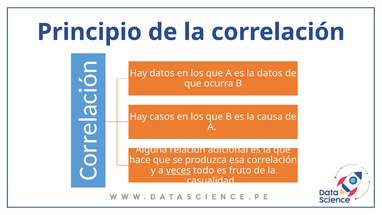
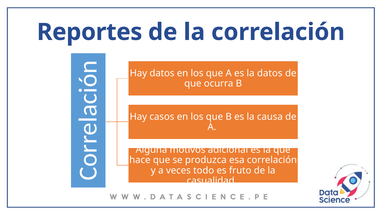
Principio: Principio -> Reportes
relación: relación -> motivos
veces underline: present -> none
